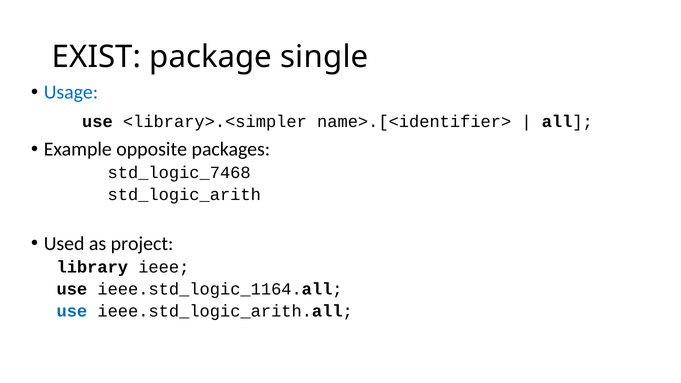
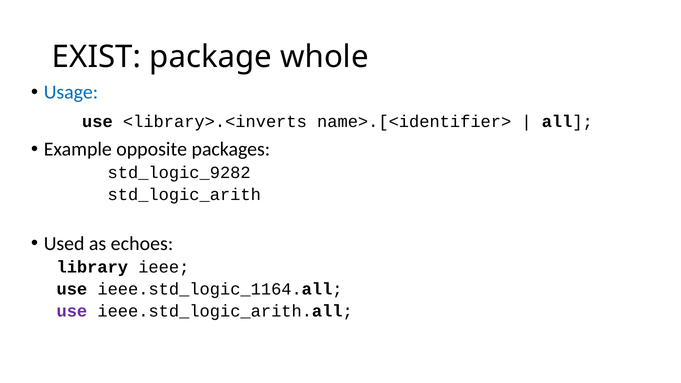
single: single -> whole
<library>.<simpler: <library>.<simpler -> <library>.<inverts
std_logic_7468: std_logic_7468 -> std_logic_9282
project: project -> echoes
use at (72, 311) colour: blue -> purple
